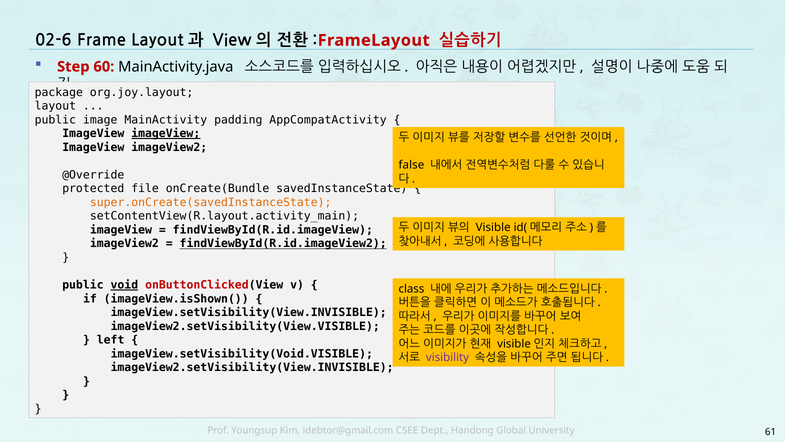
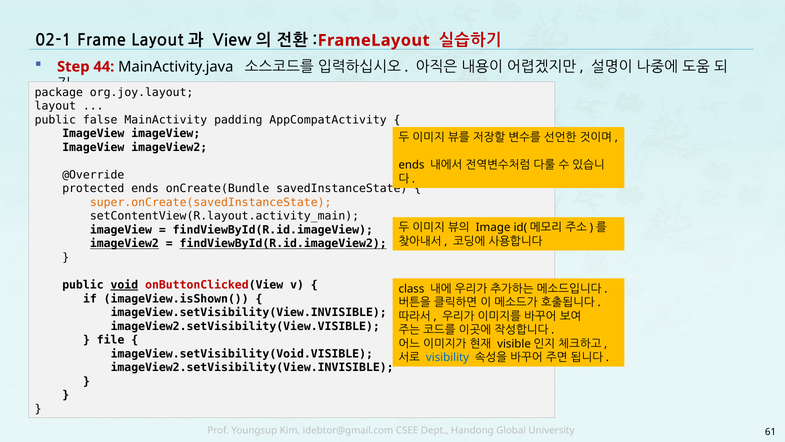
02-6: 02-6 -> 02-1
60: 60 -> 44
image: image -> false
imageView at (166, 134) underline: present -> none
false at (411, 165): false -> ends
protected file: file -> ends
Visible at (493, 227): Visible -> Image
imageView2 at (124, 243) underline: none -> present
left: left -> file
visibility colour: purple -> blue
